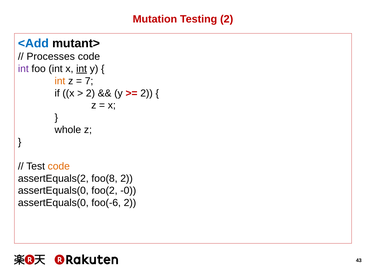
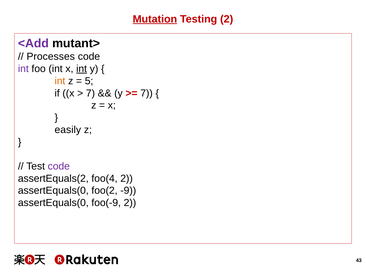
Mutation underline: none -> present
<Add colour: blue -> purple
7: 7 -> 5
2 at (90, 93): 2 -> 7
2 at (147, 93): 2 -> 7
whole: whole -> easily
code at (59, 167) colour: orange -> purple
foo(8: foo(8 -> foo(4
-0: -0 -> -9
foo(-6: foo(-6 -> foo(-9
